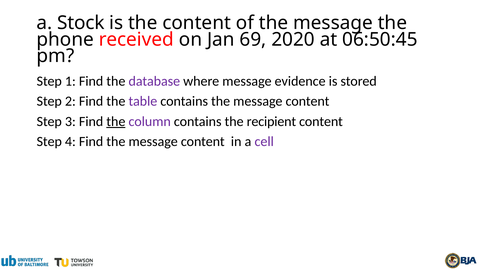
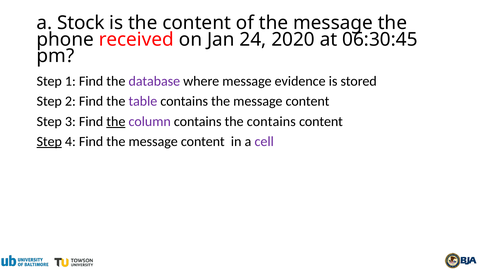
69: 69 -> 24
06:50:45: 06:50:45 -> 06:30:45
the recipient: recipient -> contains
Step at (49, 142) underline: none -> present
